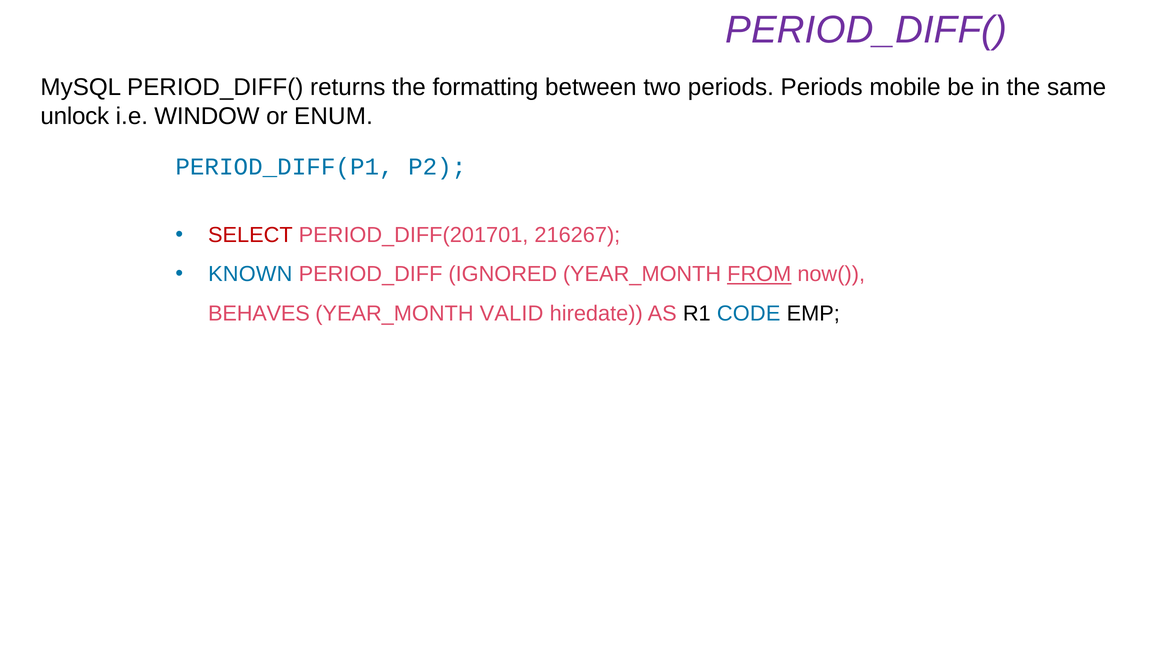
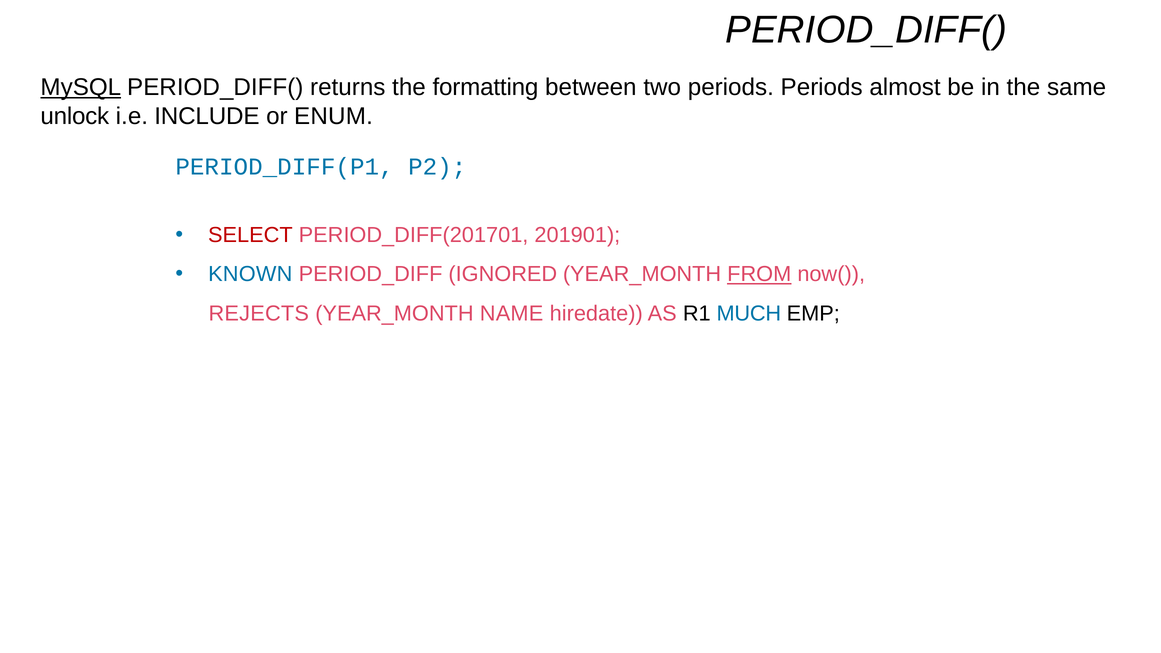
PERIOD_DIFF( at (866, 30) colour: purple -> black
MySQL underline: none -> present
mobile: mobile -> almost
WINDOW: WINDOW -> INCLUDE
216267: 216267 -> 201901
BEHAVES: BEHAVES -> REJECTS
VALID: VALID -> NAME
CODE: CODE -> MUCH
